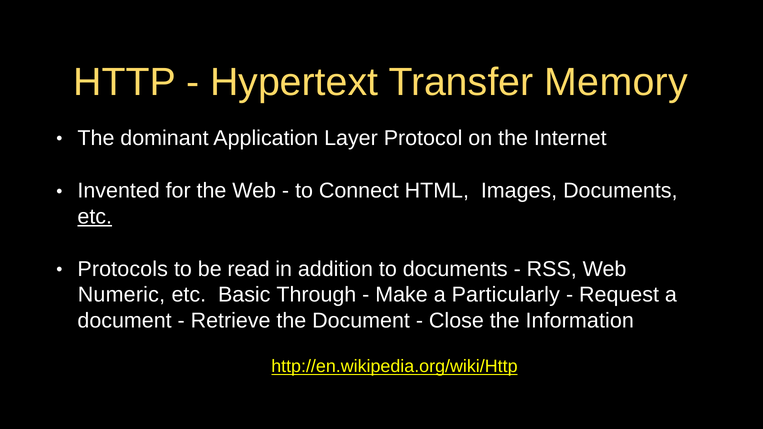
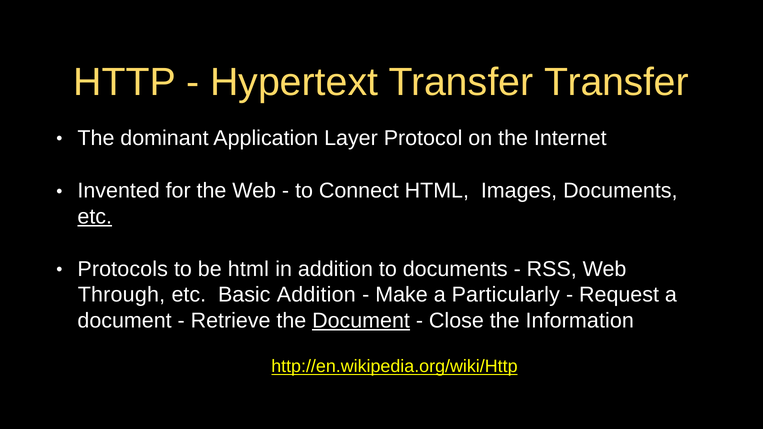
Transfer Memory: Memory -> Transfer
be read: read -> html
Numeric: Numeric -> Through
Basic Through: Through -> Addition
Document at (361, 321) underline: none -> present
